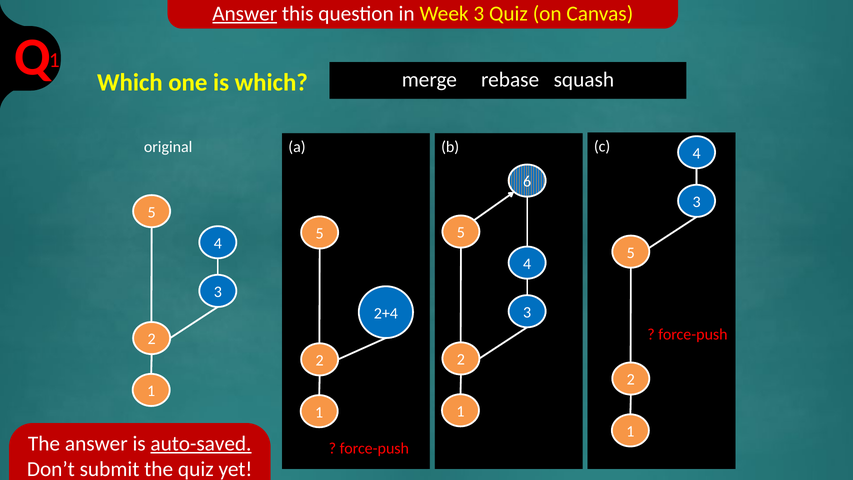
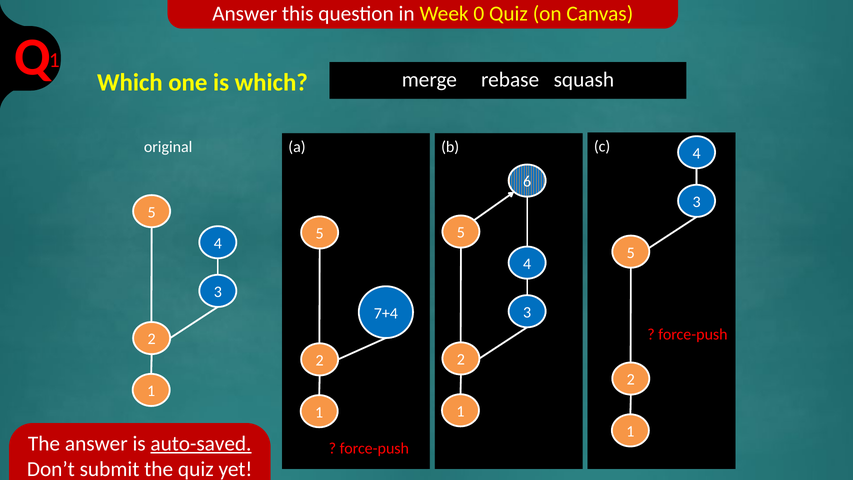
Answer at (245, 14) underline: present -> none
Week 3: 3 -> 0
2+4: 2+4 -> 7+4
